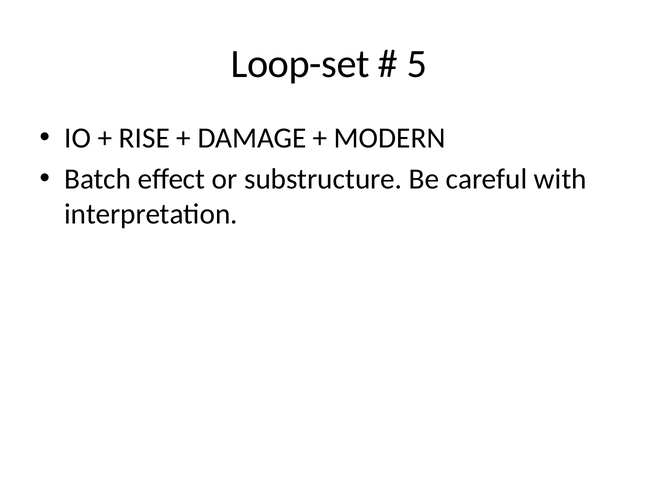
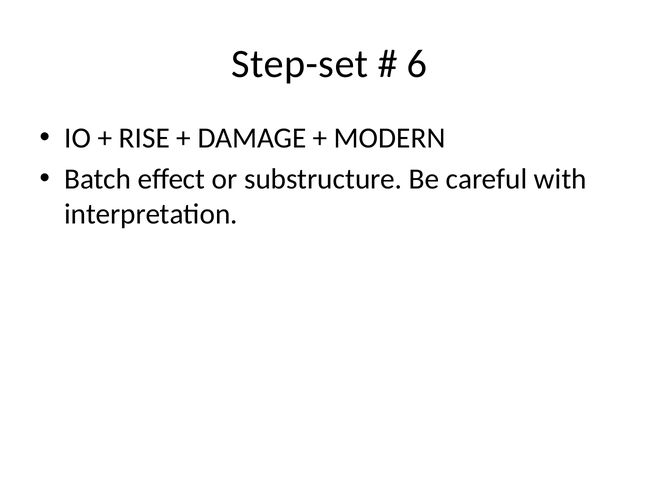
Loop-set: Loop-set -> Step-set
5: 5 -> 6
